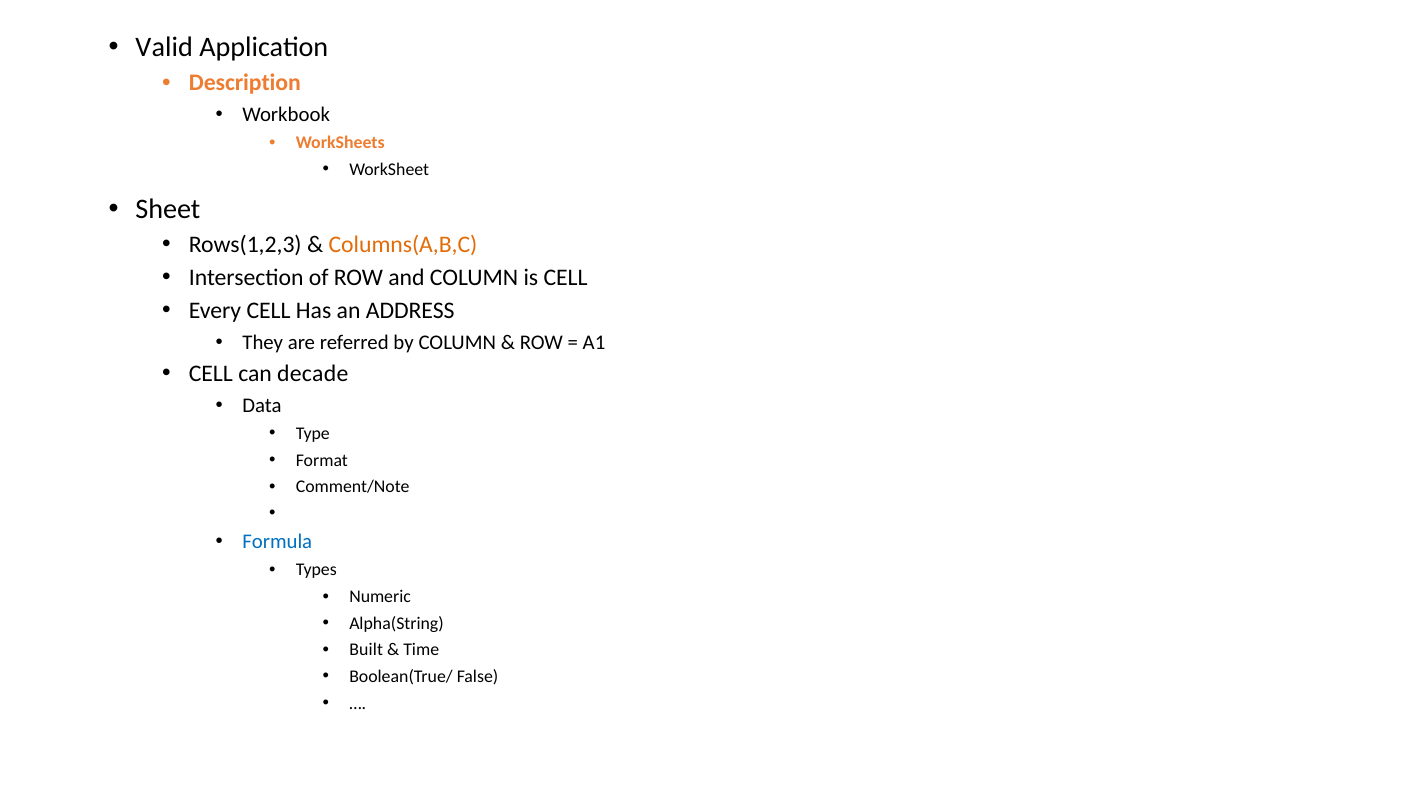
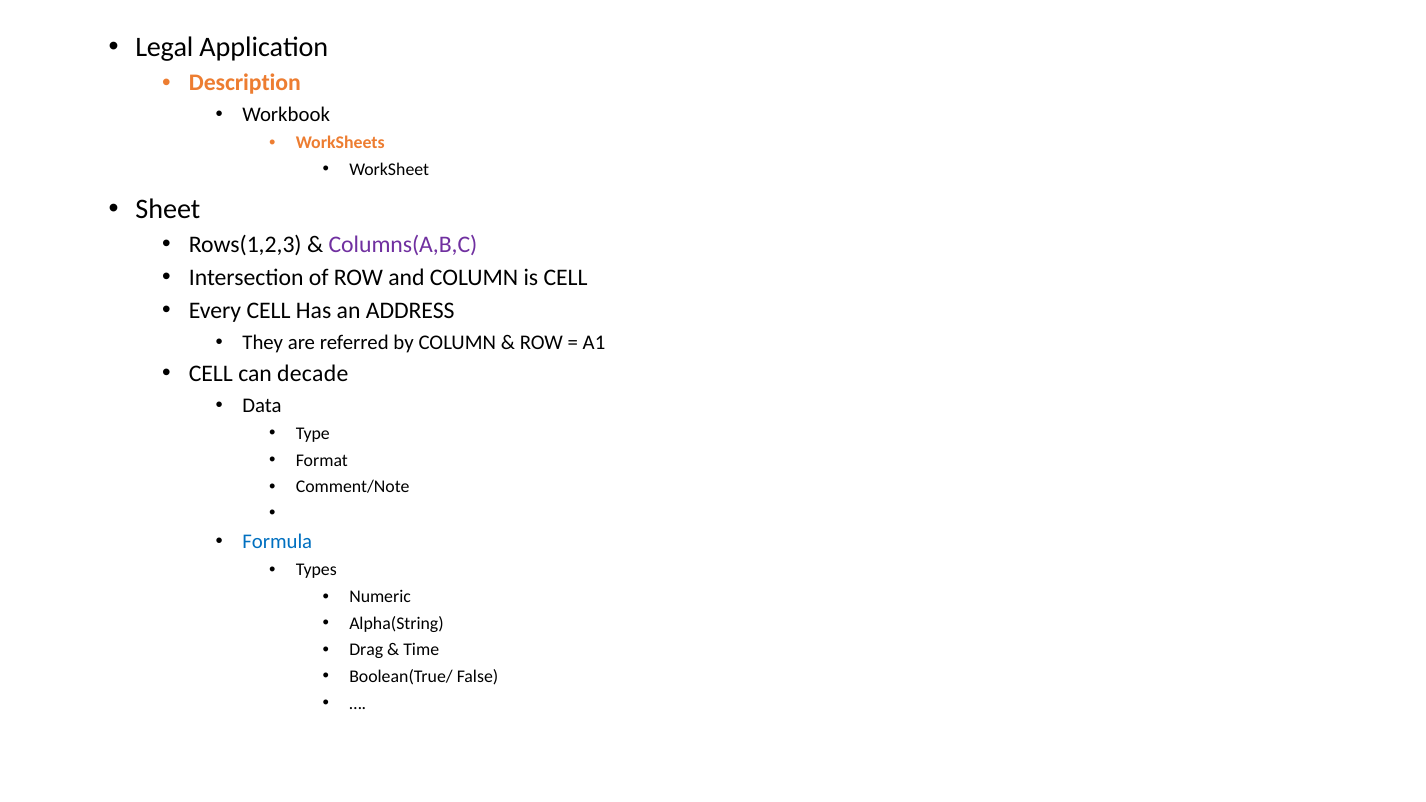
Valid: Valid -> Legal
Columns(A,B,C colour: orange -> purple
Built: Built -> Drag
